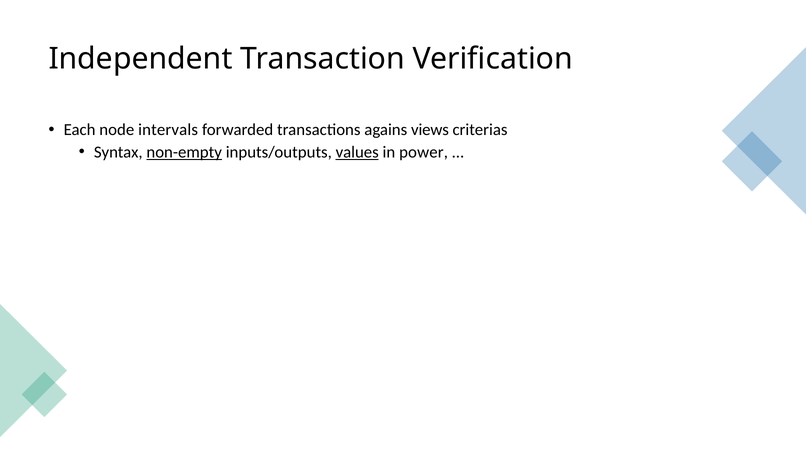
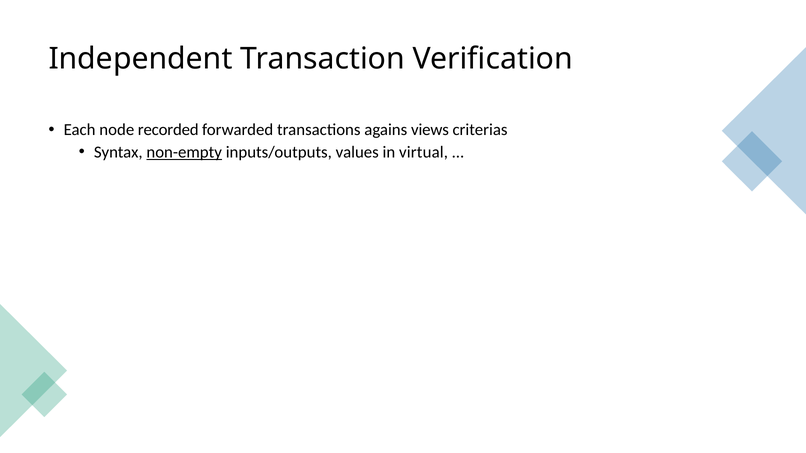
intervals: intervals -> recorded
values underline: present -> none
power: power -> virtual
